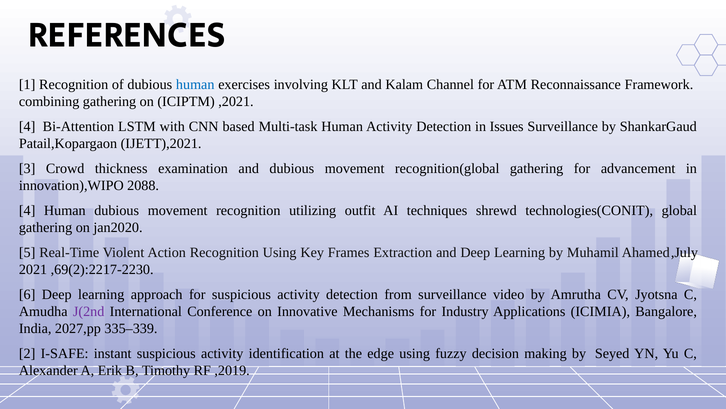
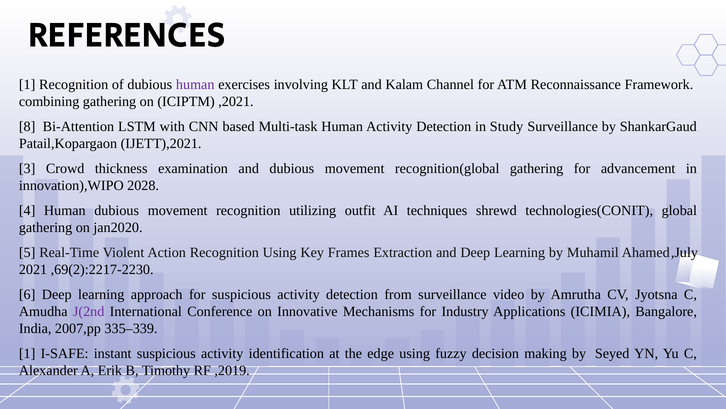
human at (195, 84) colour: blue -> purple
4 at (27, 126): 4 -> 8
Issues: Issues -> Study
2088: 2088 -> 2028
2027,pp: 2027,pp -> 2007,pp
2 at (27, 353): 2 -> 1
